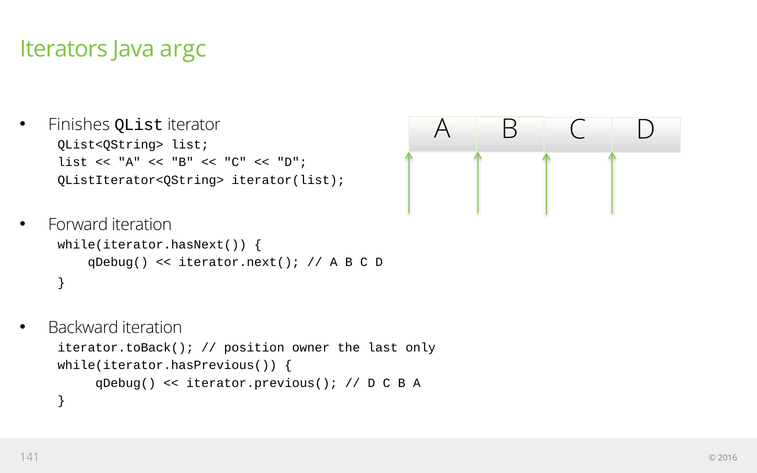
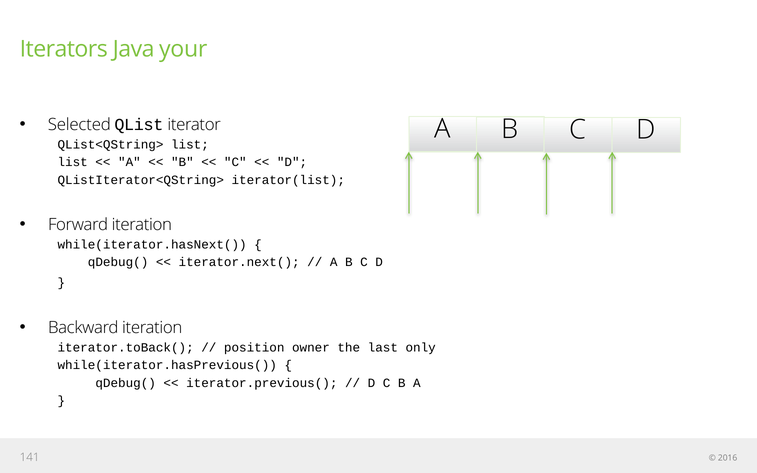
argc: argc -> your
Finishes: Finishes -> Selected
